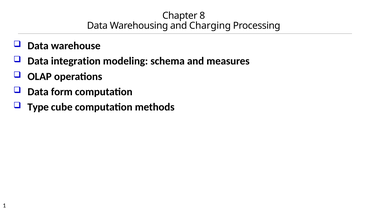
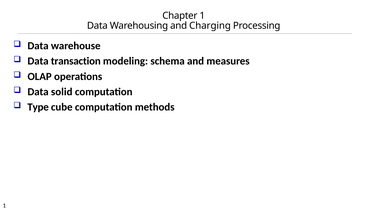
Chapter 8: 8 -> 1
integration: integration -> transaction
form: form -> solid
